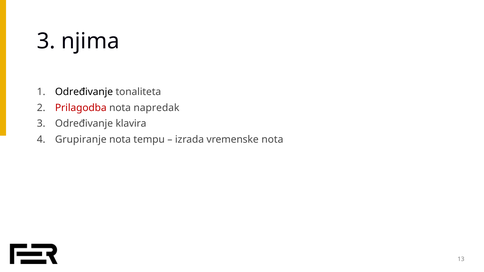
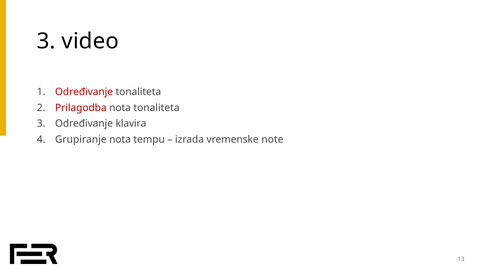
njima: njima -> video
Određivanje at (84, 92) colour: black -> red
nota napredak: napredak -> tonaliteta
vremenske nota: nota -> note
